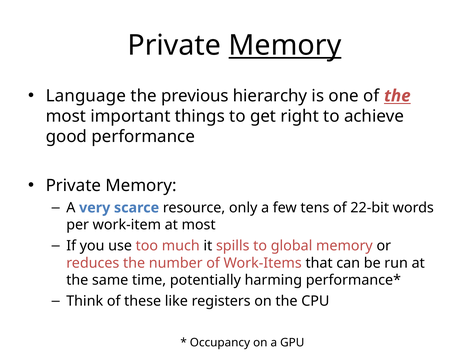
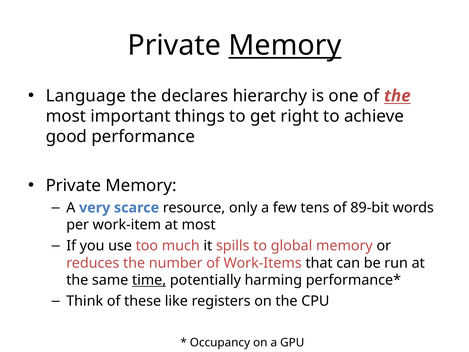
previous: previous -> declares
22-bit: 22-bit -> 89-bit
time underline: none -> present
